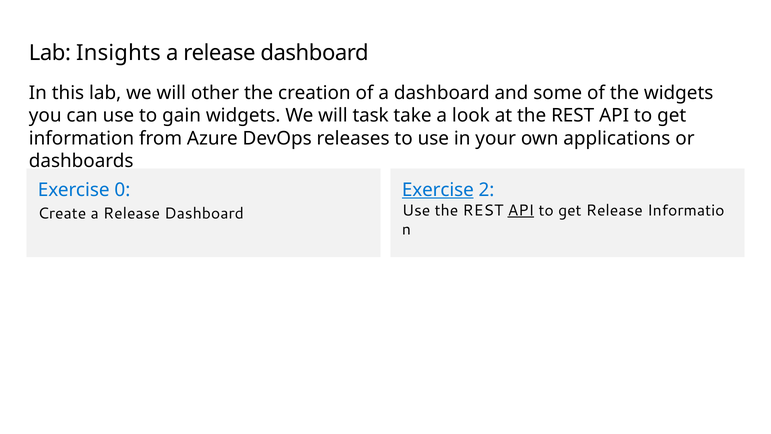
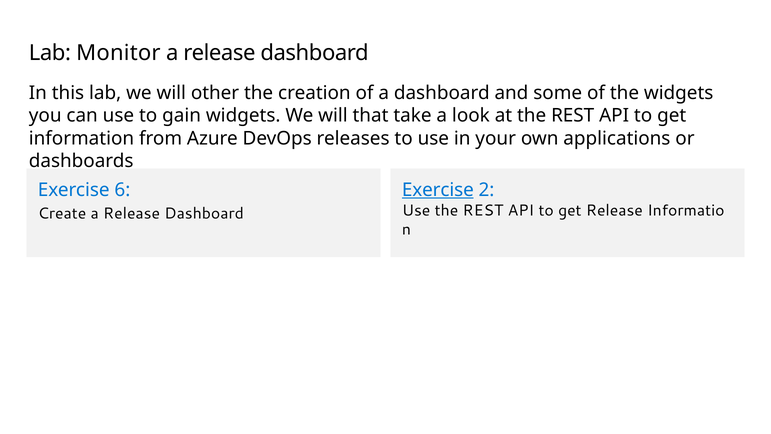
Insights: Insights -> Monitor
task: task -> that
0: 0 -> 6
API at (521, 210) underline: present -> none
